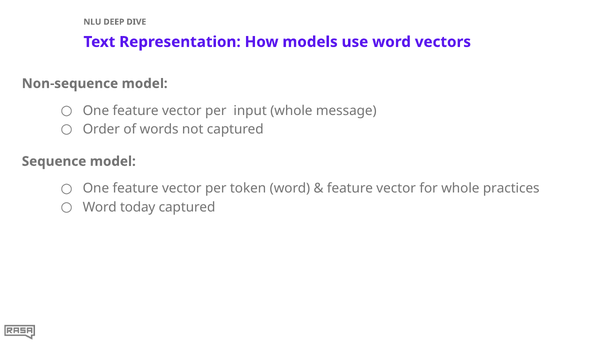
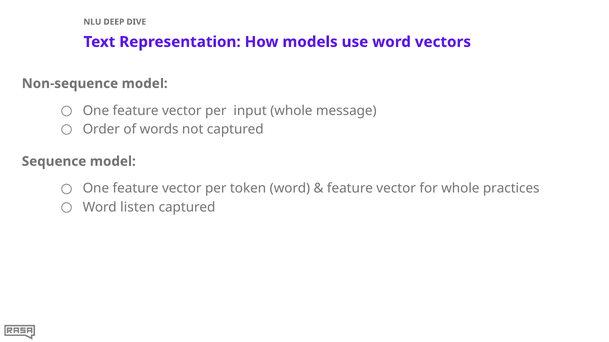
today: today -> listen
